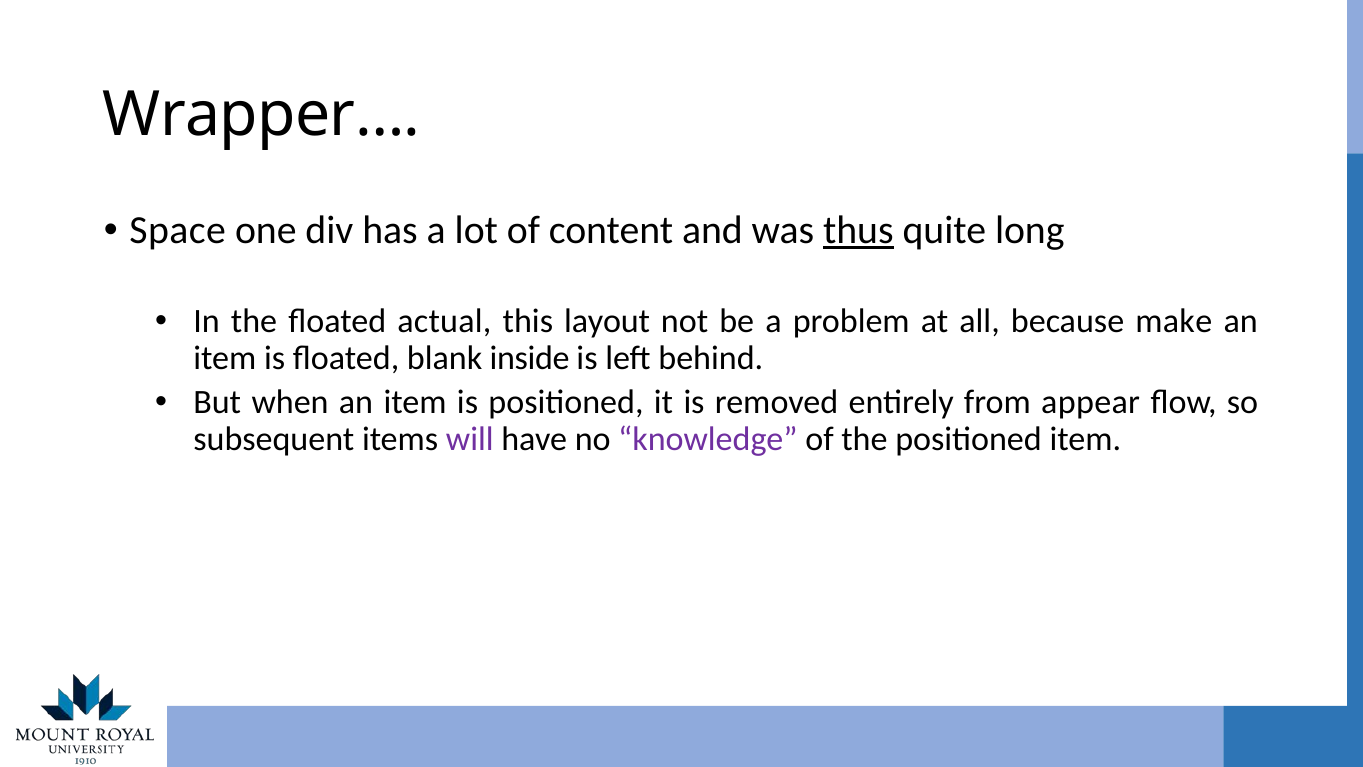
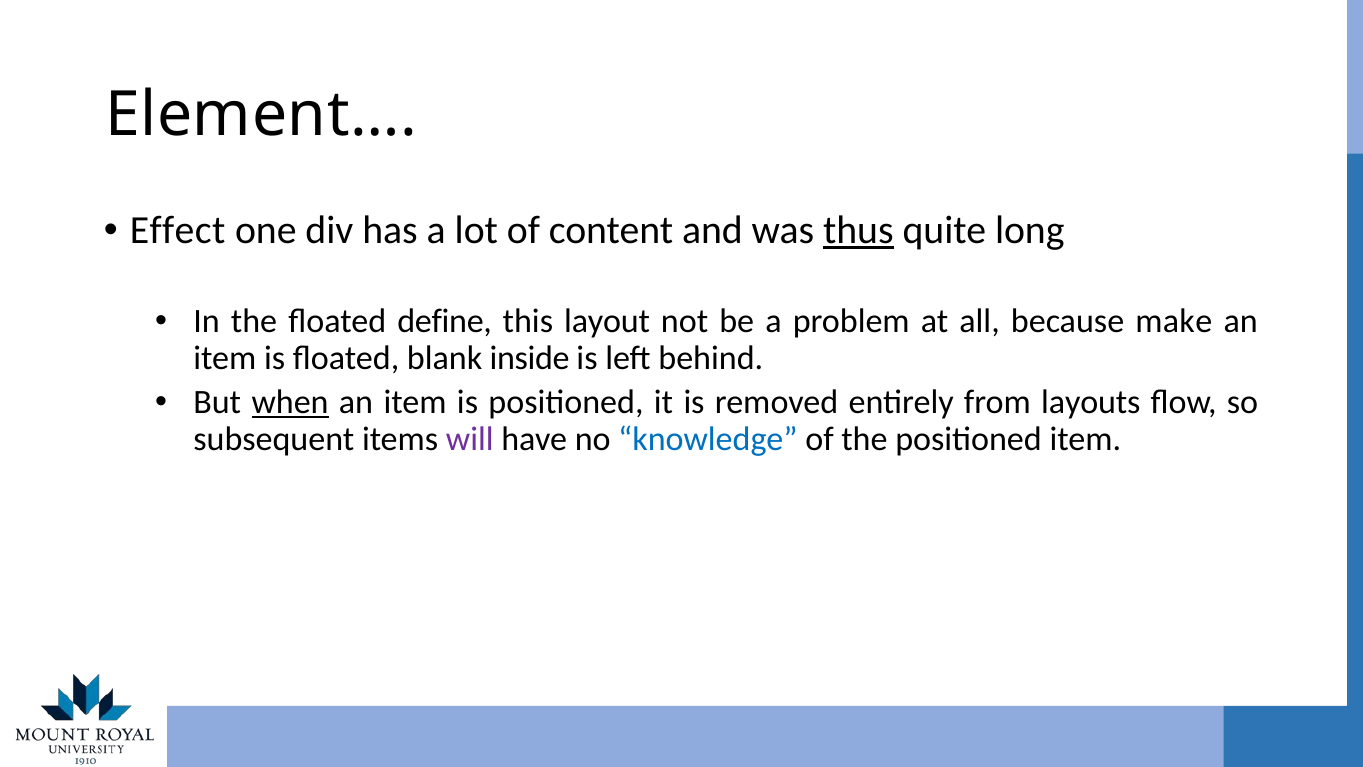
Wrapper…: Wrapper… -> Element…
Space: Space -> Effect
actual: actual -> define
when underline: none -> present
appear: appear -> layouts
knowledge colour: purple -> blue
